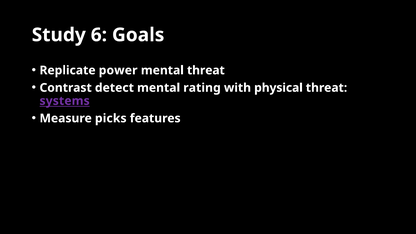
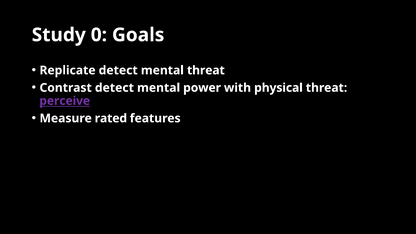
6: 6 -> 0
Replicate power: power -> detect
rating: rating -> power
systems: systems -> perceive
picks: picks -> rated
